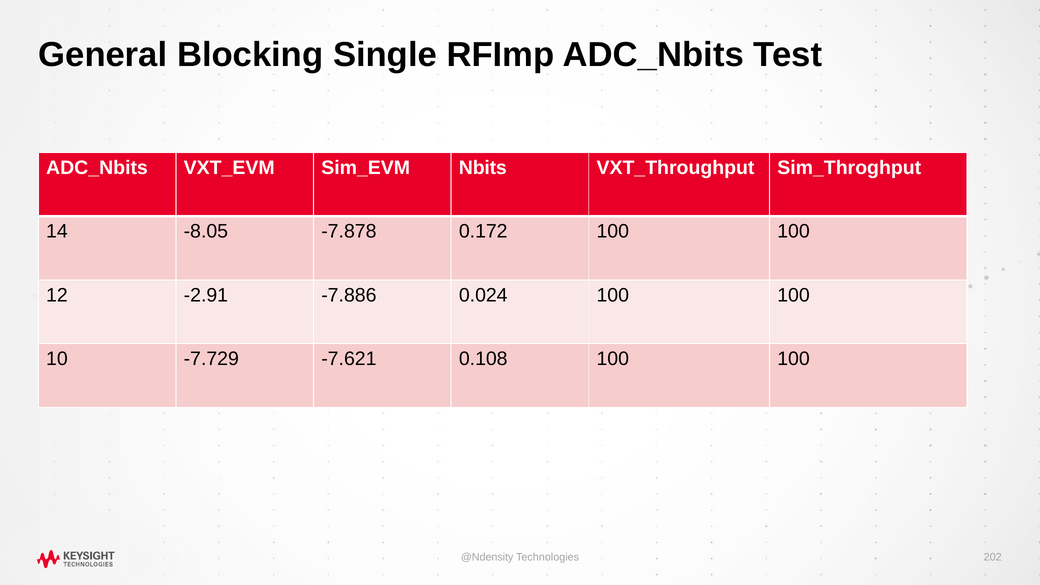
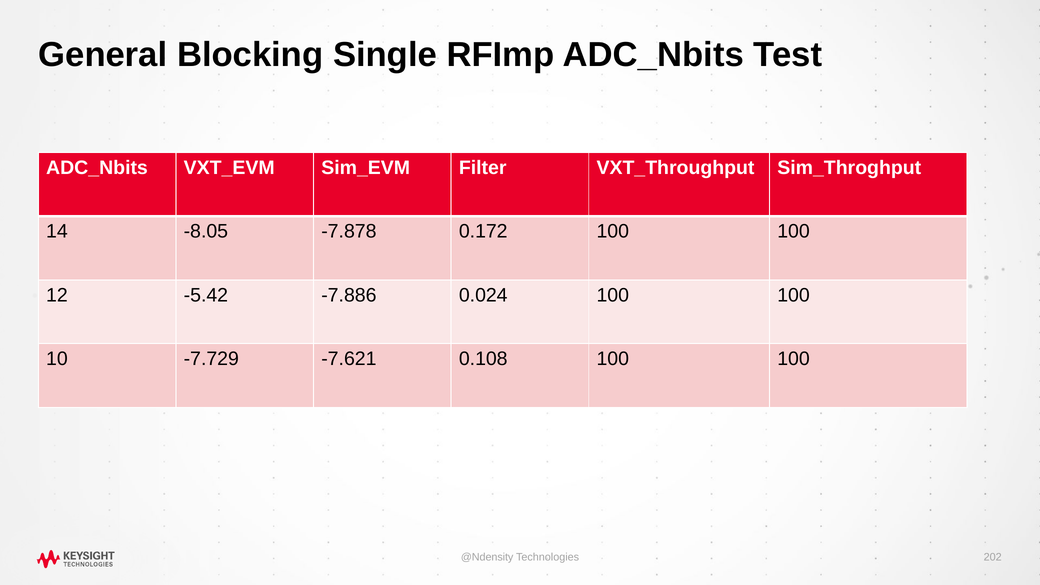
Nbits: Nbits -> Filter
-2.91: -2.91 -> -5.42
